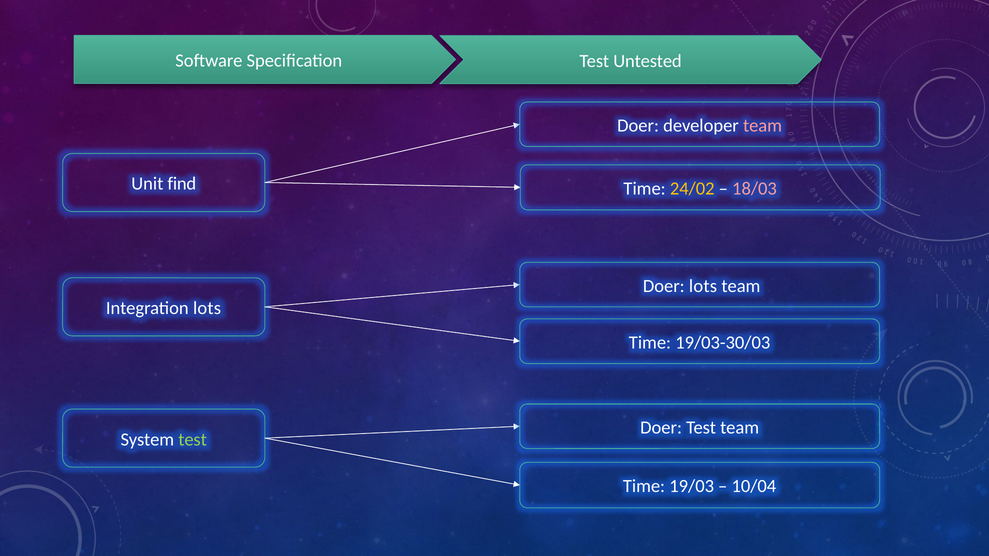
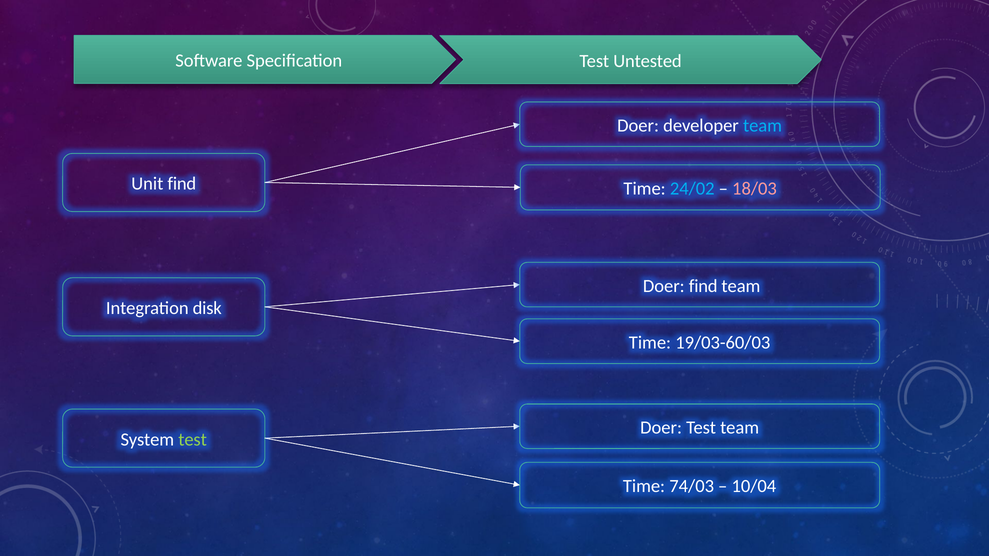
team at (762, 126) colour: pink -> light blue
24/02 colour: yellow -> light blue
Doer lots: lots -> find
Integration lots: lots -> disk
19/03-30/03: 19/03-30/03 -> 19/03-60/03
19/03: 19/03 -> 74/03
